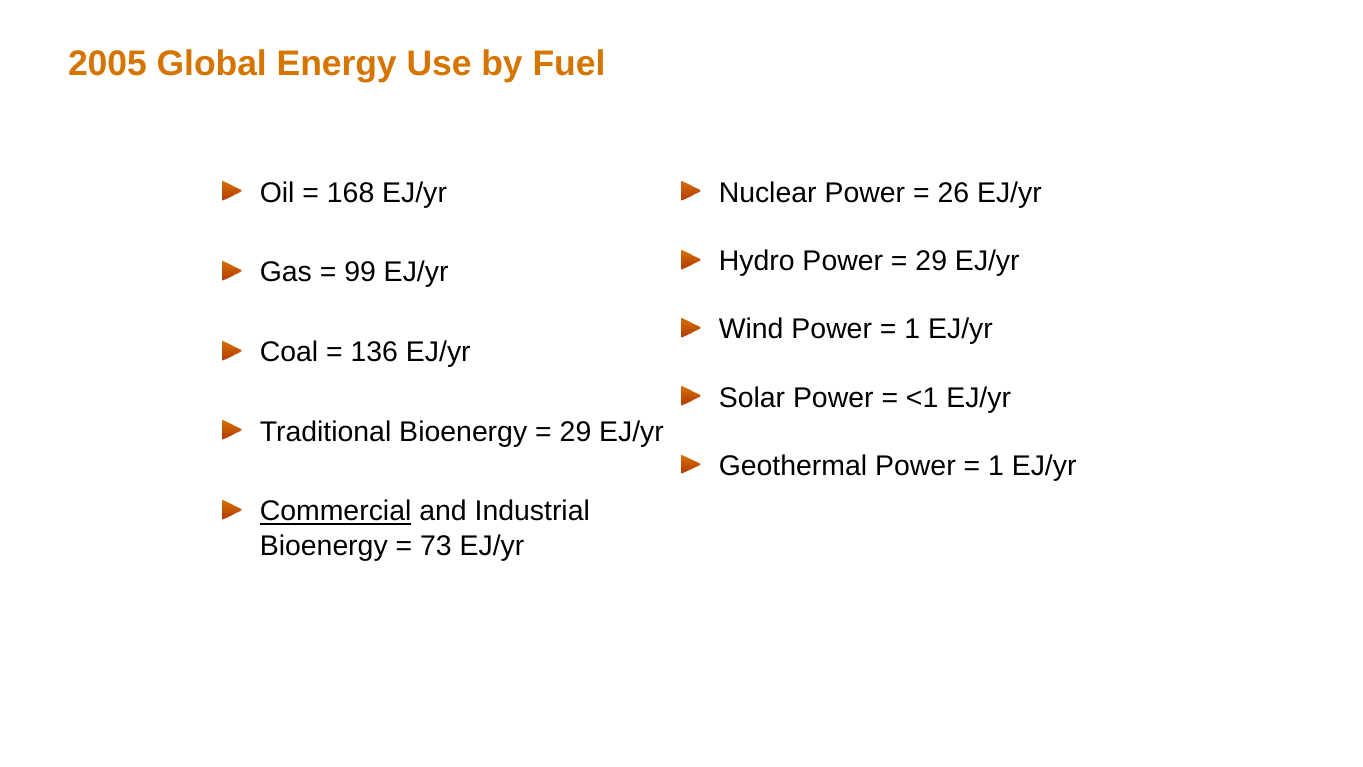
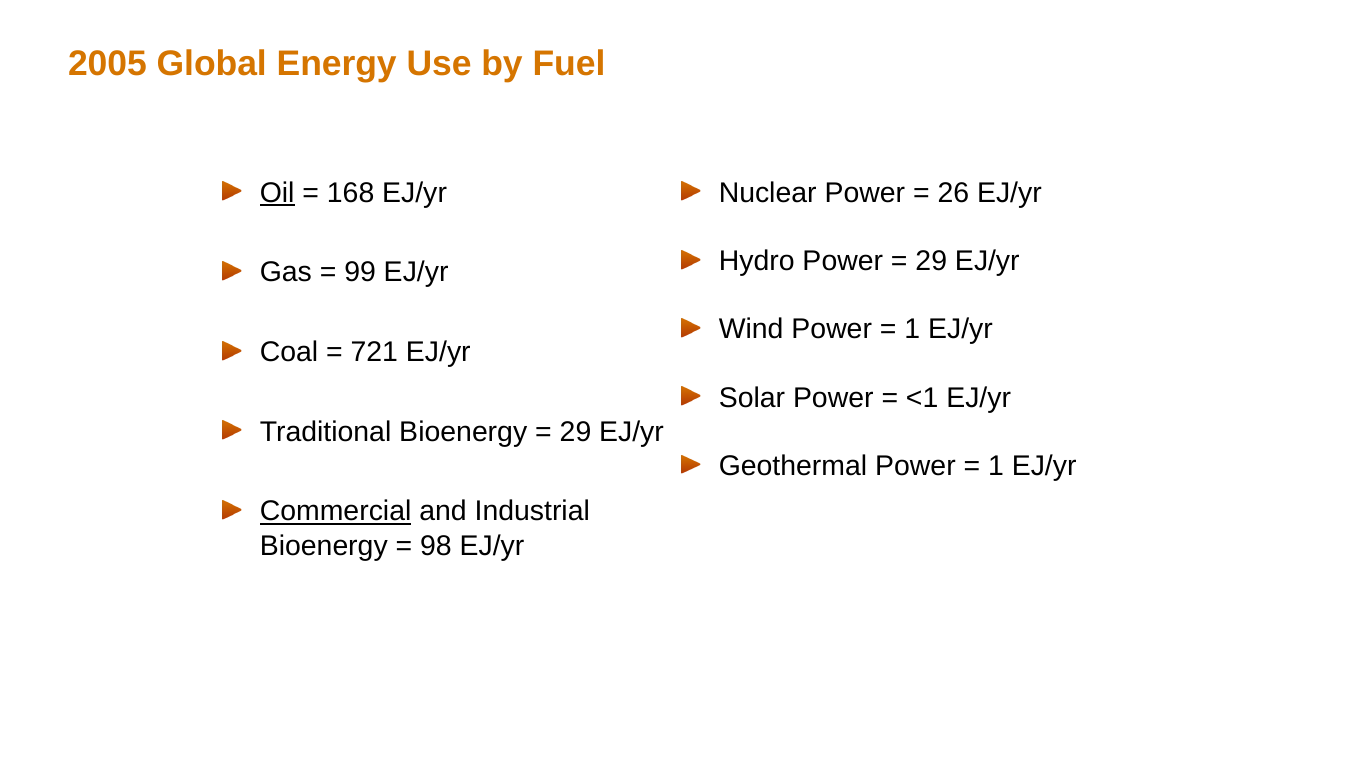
Oil underline: none -> present
136: 136 -> 721
73: 73 -> 98
